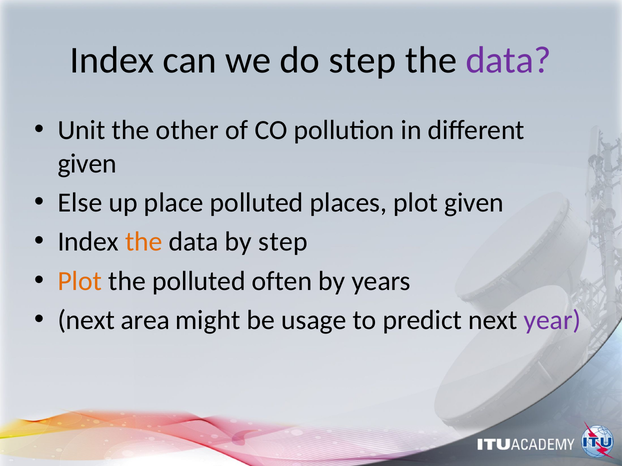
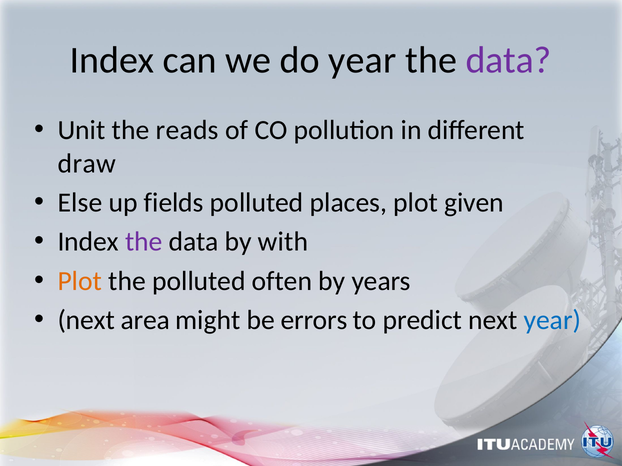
do step: step -> year
other: other -> reads
given at (87, 164): given -> draw
place: place -> fields
the at (144, 242) colour: orange -> purple
by step: step -> with
usage: usage -> errors
year at (552, 321) colour: purple -> blue
